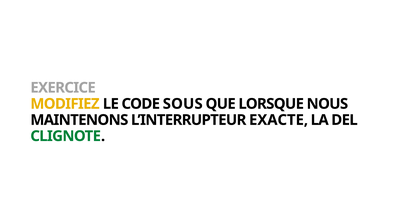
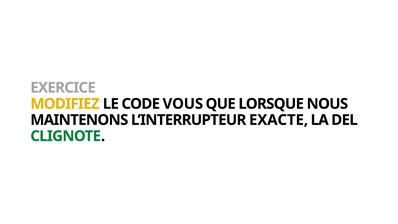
SOUS: SOUS -> VOUS
